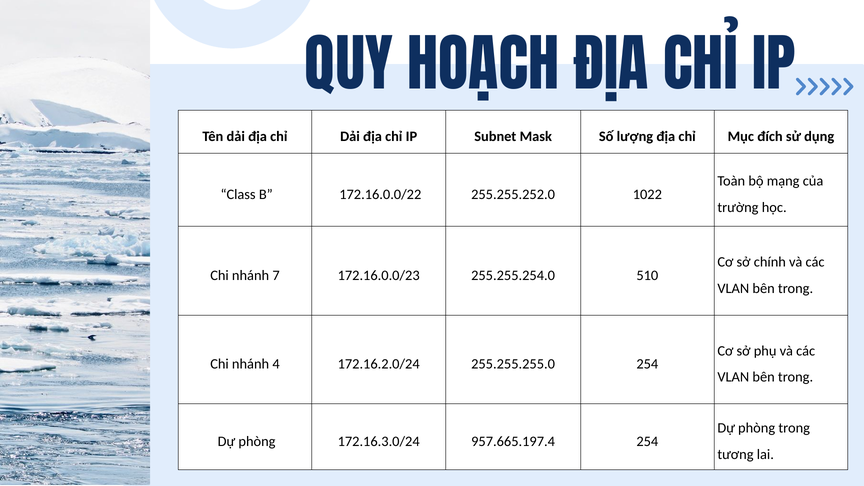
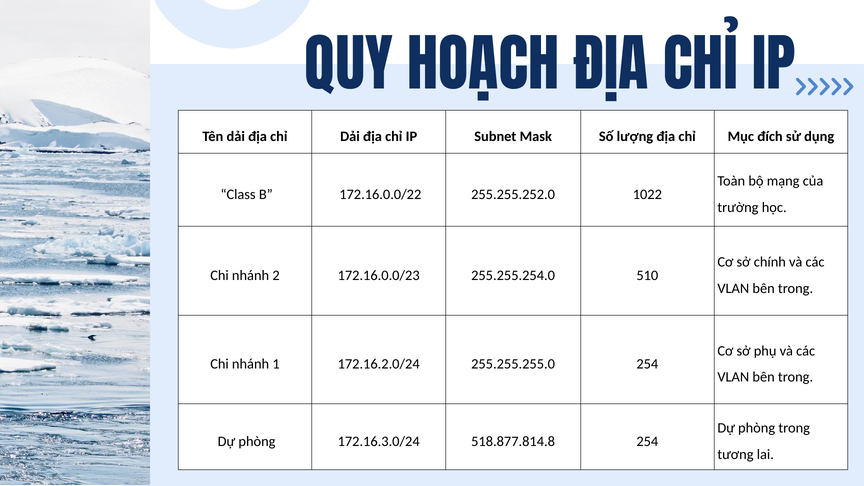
7: 7 -> 2
4: 4 -> 1
957.665.197.4: 957.665.197.4 -> 518.877.814.8
